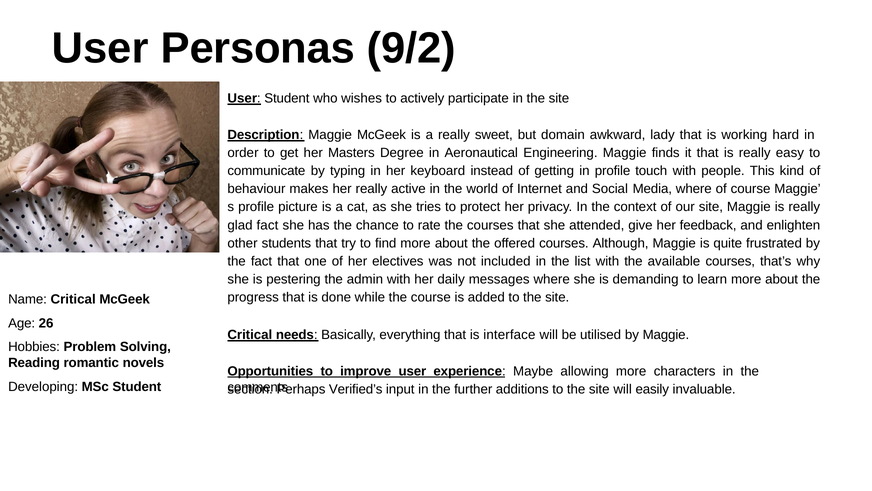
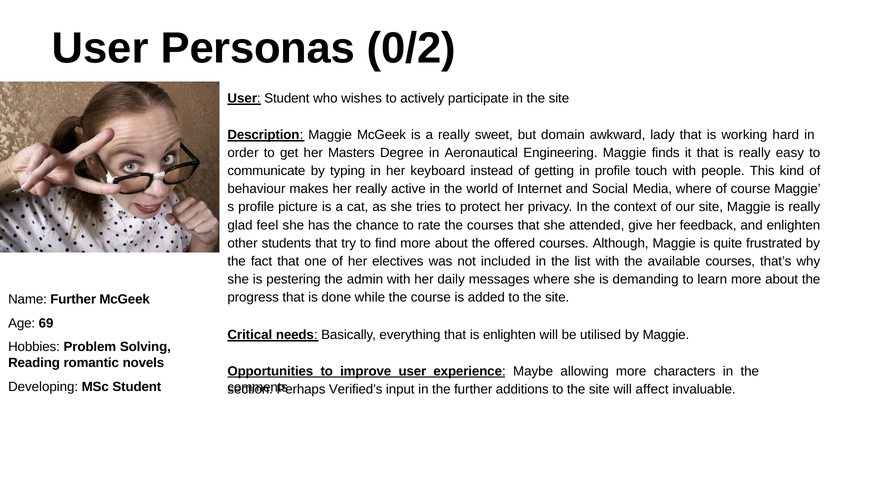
9/2: 9/2 -> 0/2
glad fact: fact -> feel
Name Critical: Critical -> Further
26: 26 -> 69
is interface: interface -> enlighten
easily: easily -> affect
